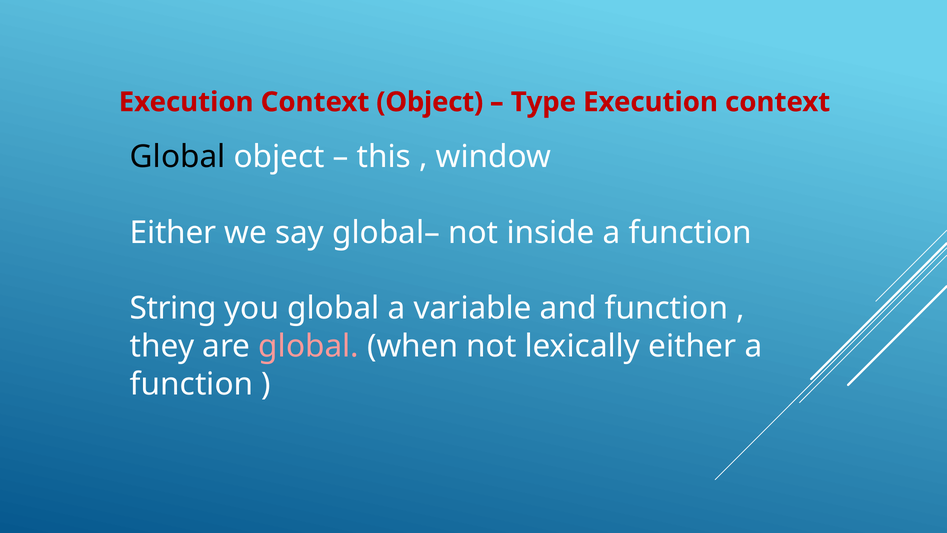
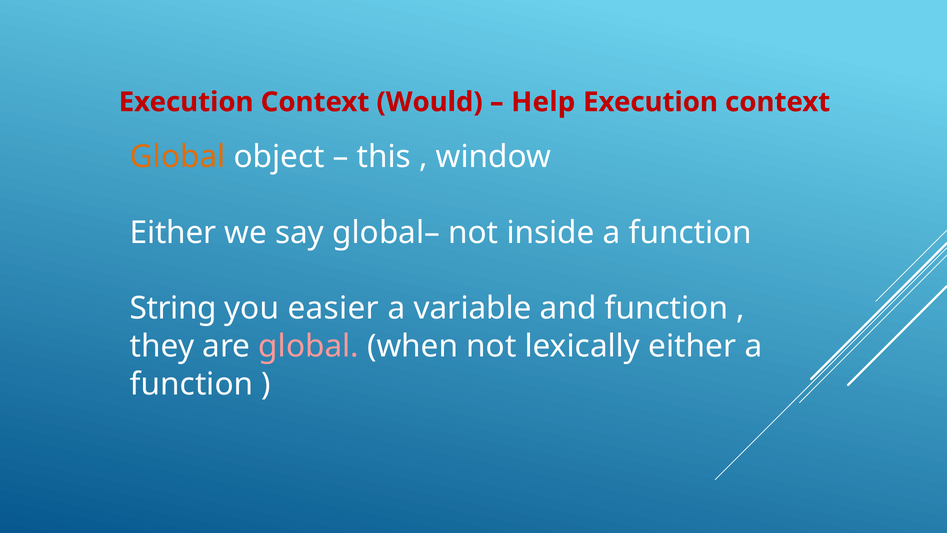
Context Object: Object -> Would
Type: Type -> Help
Global at (178, 157) colour: black -> orange
you global: global -> easier
